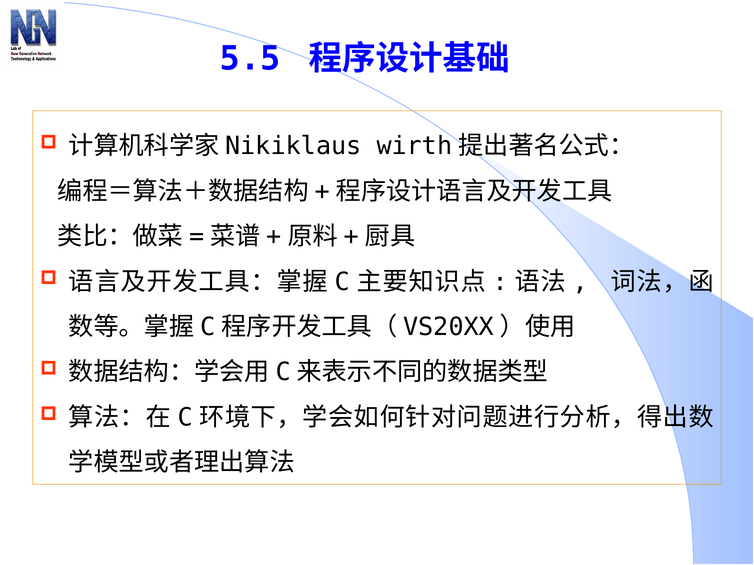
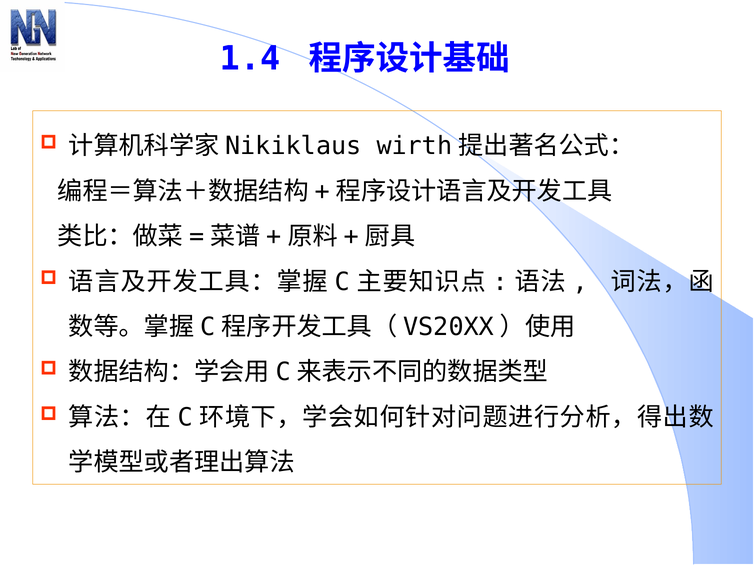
5.5: 5.5 -> 1.4
